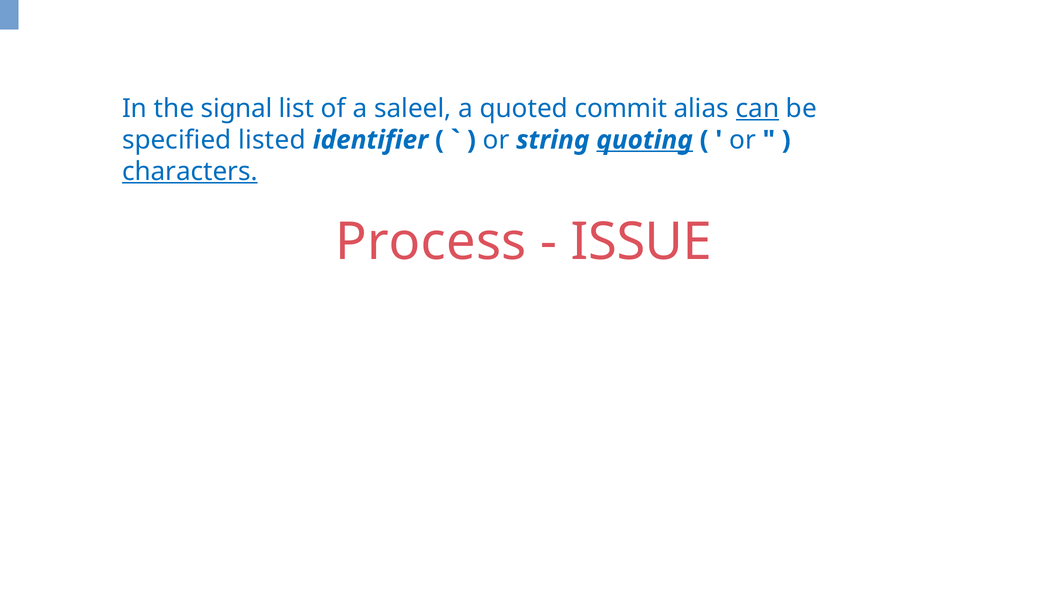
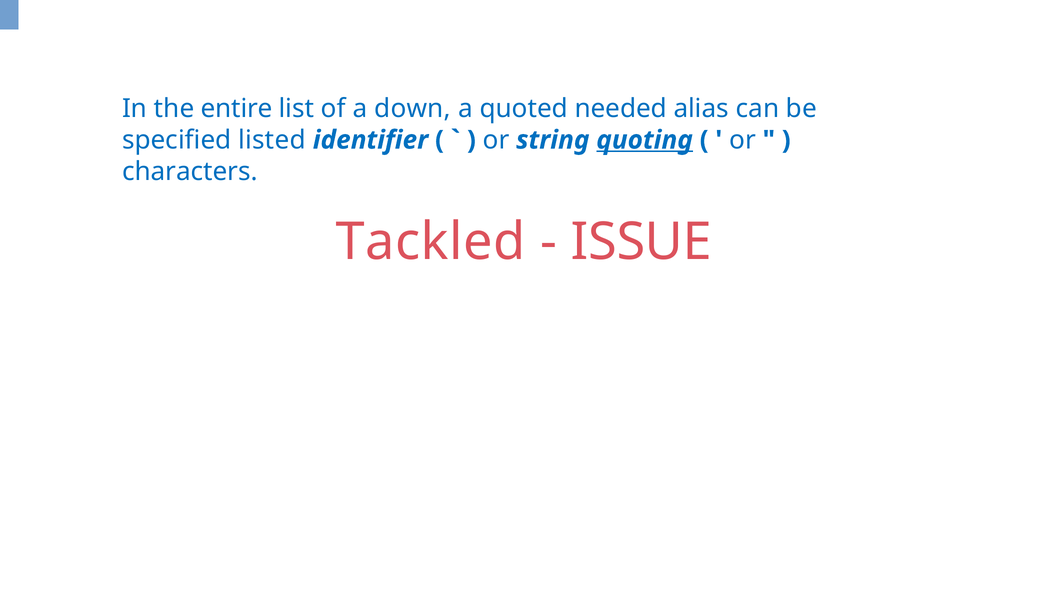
signal: signal -> entire
saleel: saleel -> down
commit: commit -> needed
can underline: present -> none
characters underline: present -> none
Process: Process -> Tackled
